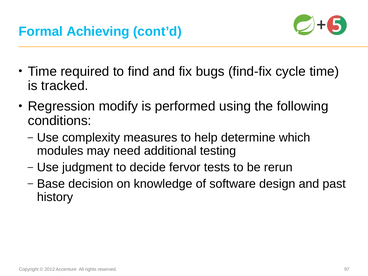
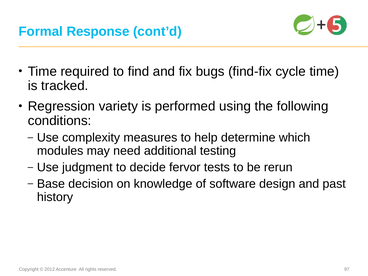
Achieving: Achieving -> Response
modify: modify -> variety
